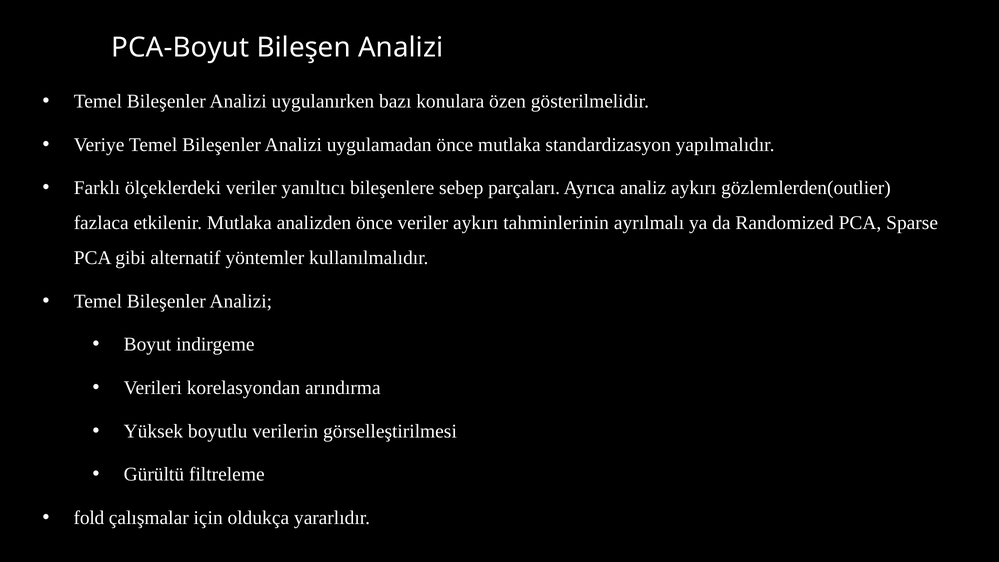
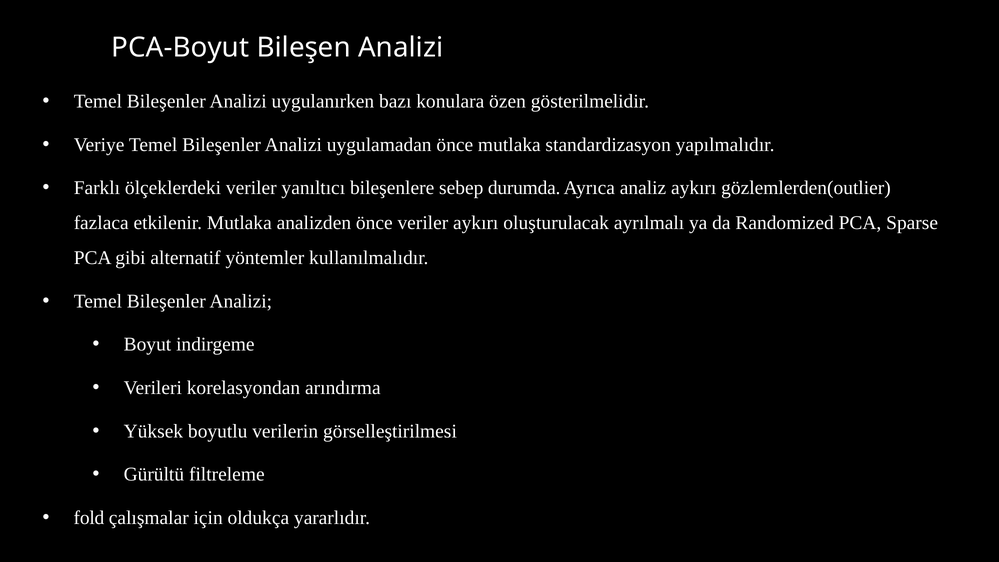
parçaları: parçaları -> durumda
tahminlerinin: tahminlerinin -> oluşturulacak
